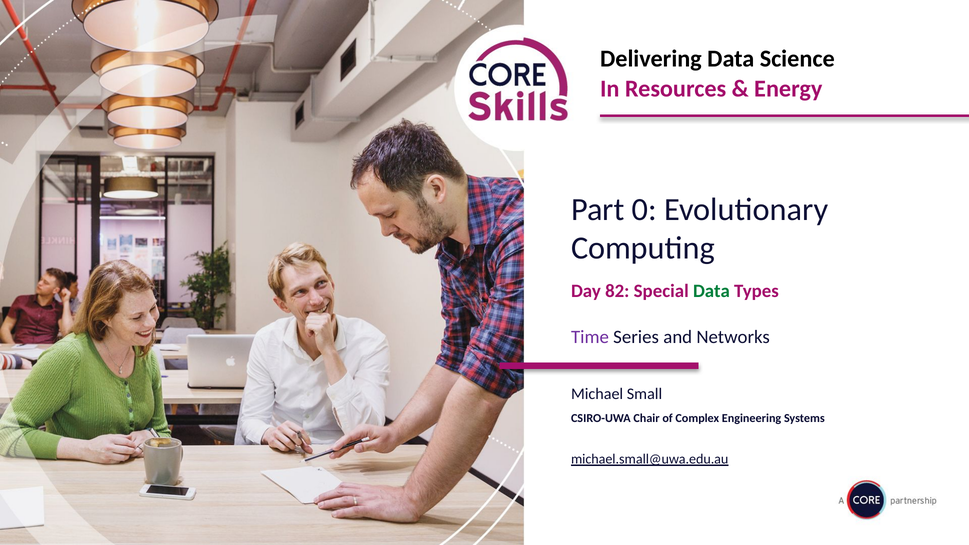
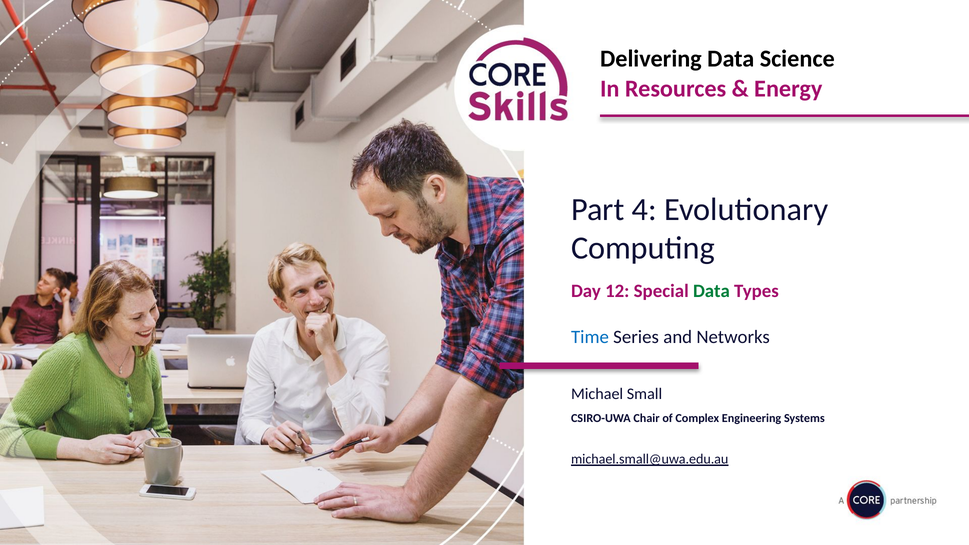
0: 0 -> 4
82: 82 -> 12
Time colour: purple -> blue
